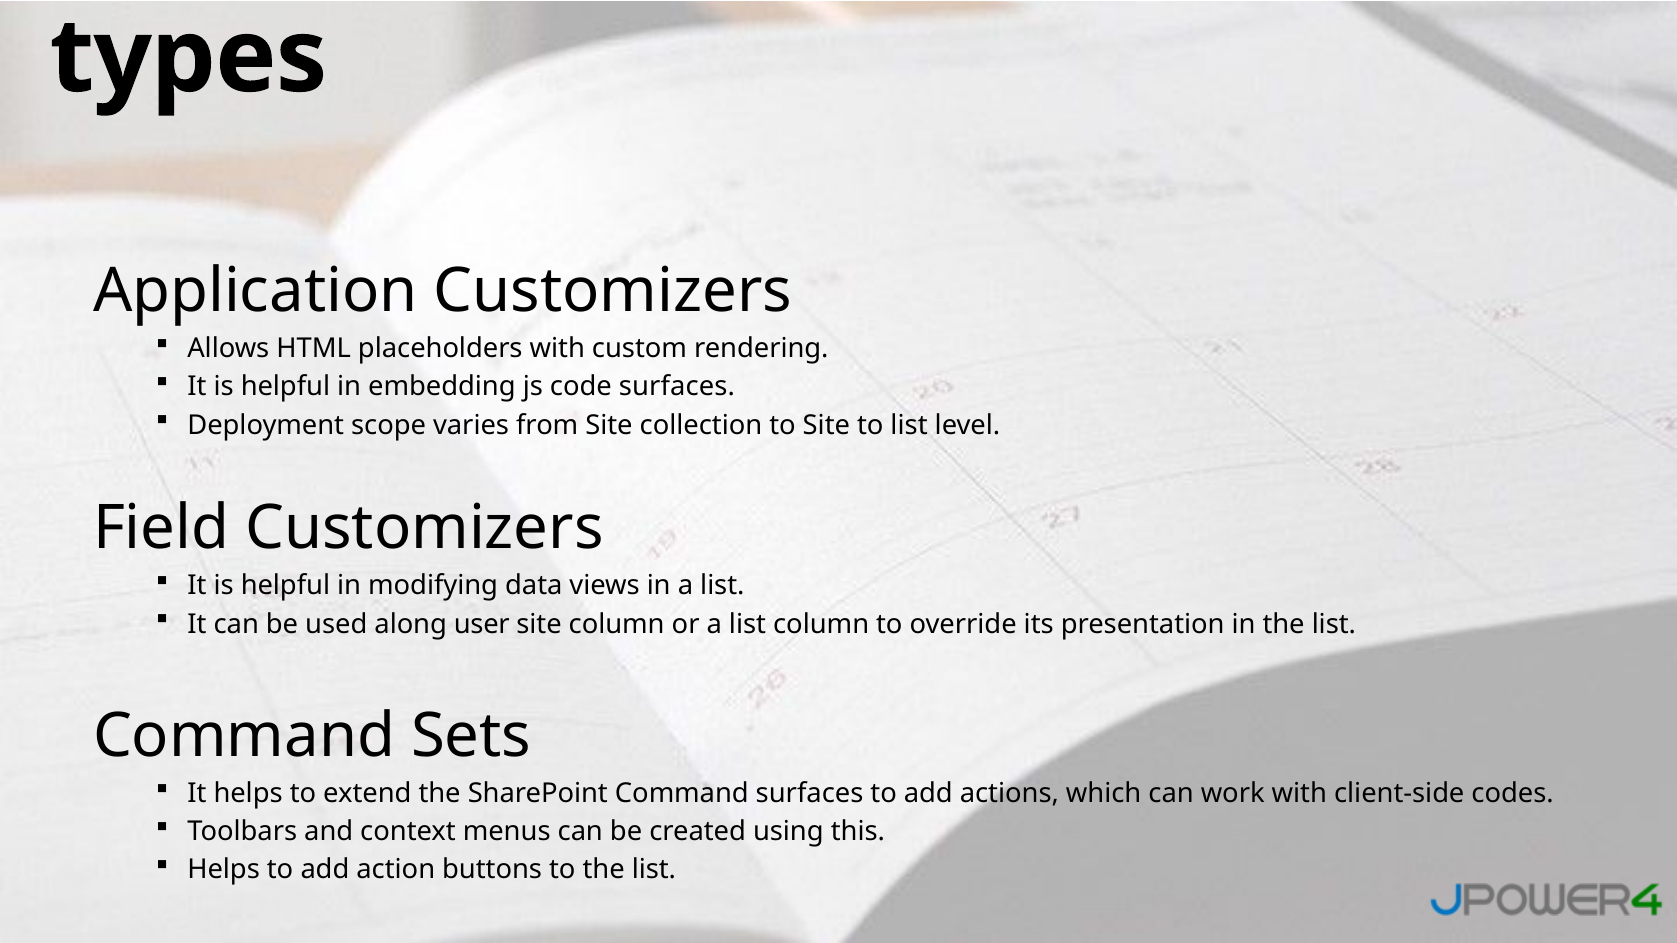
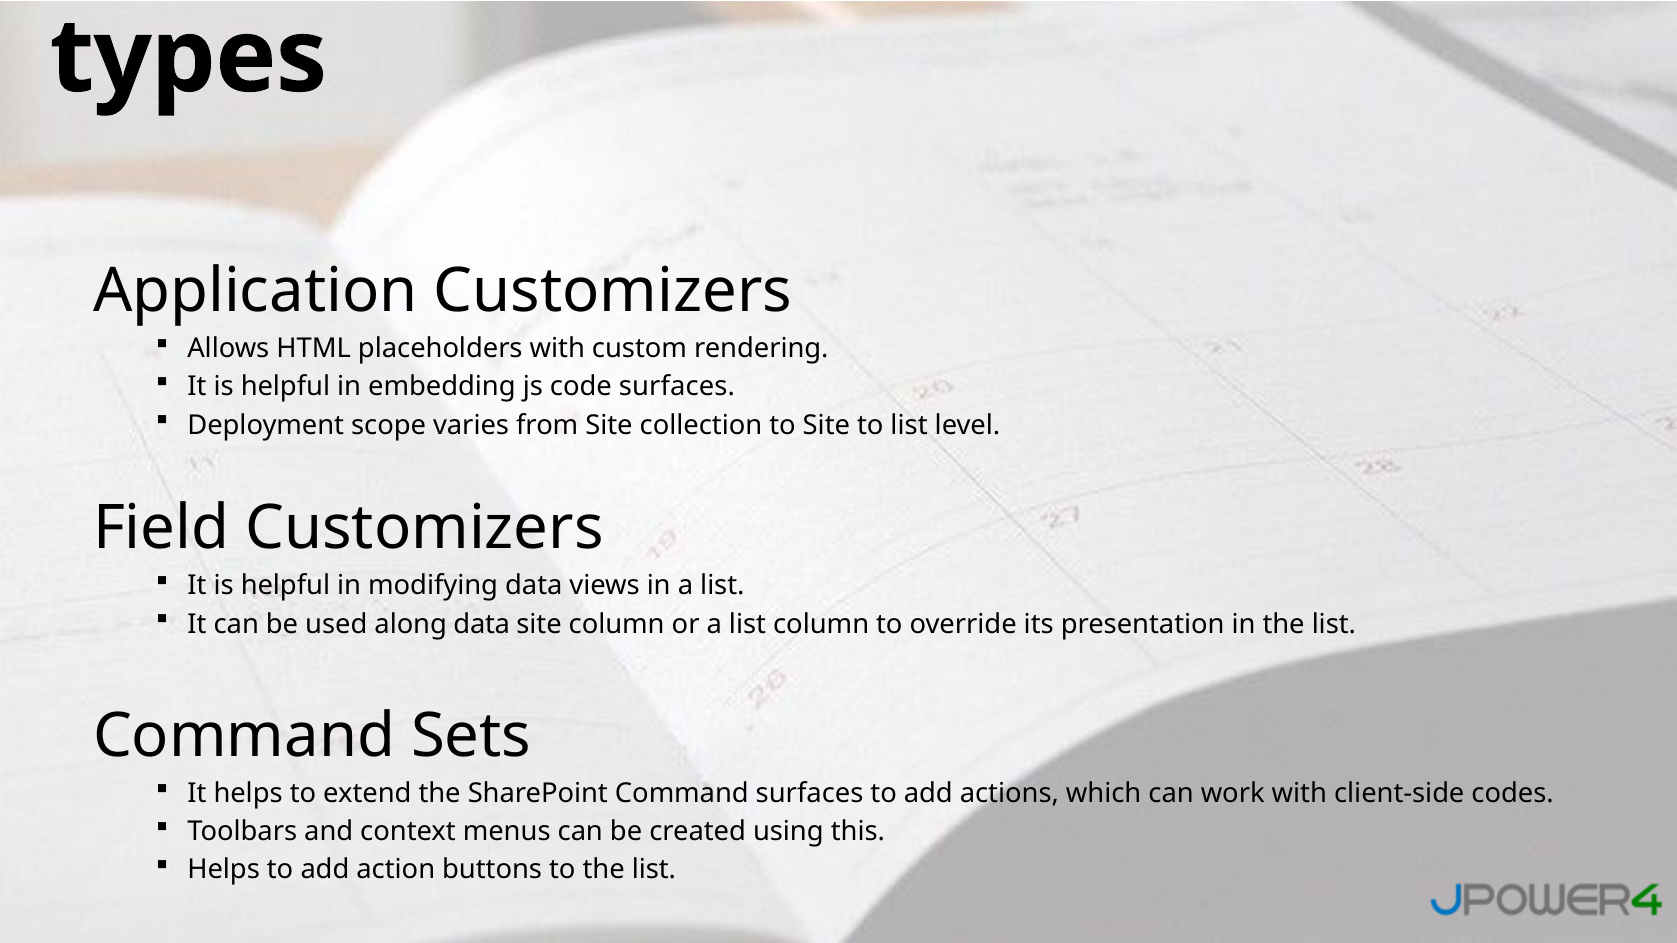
along user: user -> data
